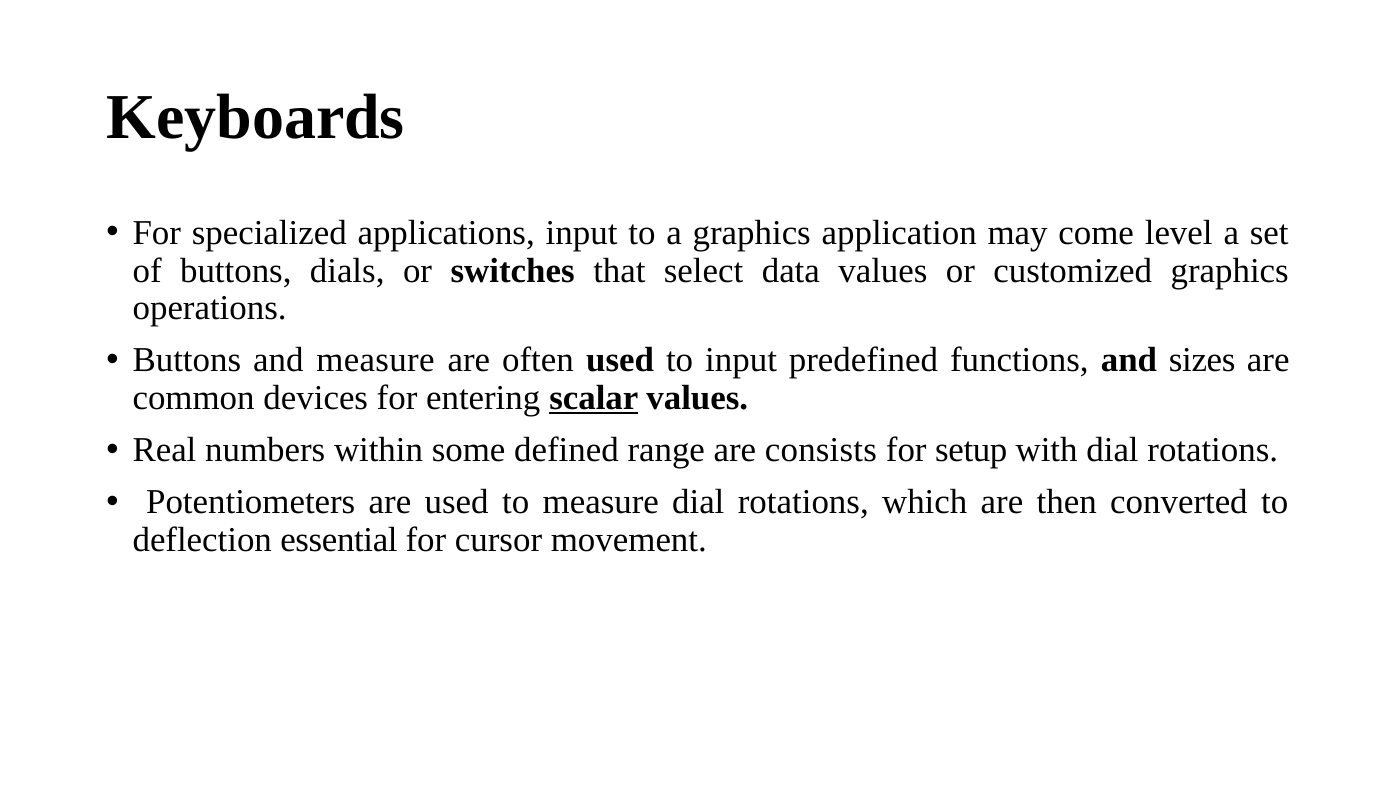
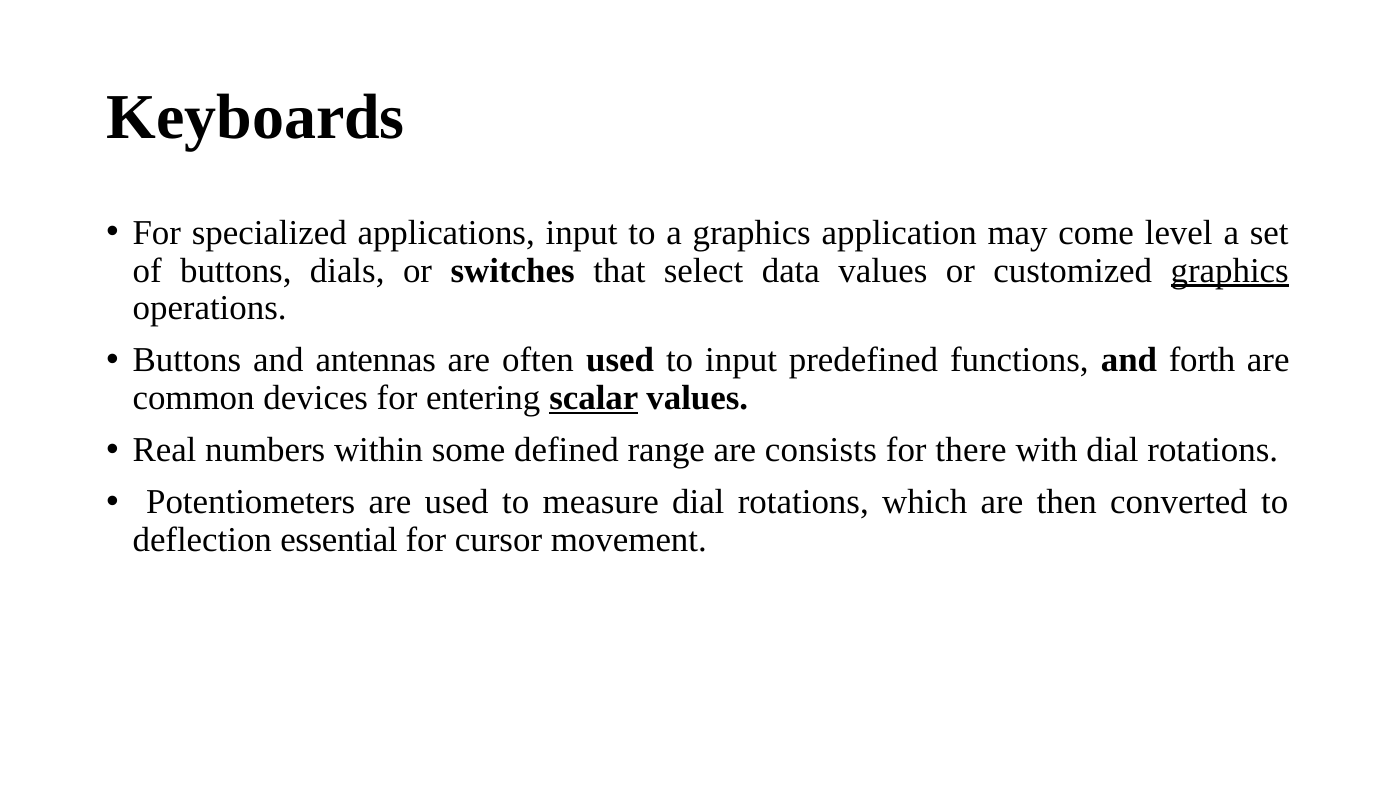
graphics at (1230, 271) underline: none -> present
and measure: measure -> antennas
sizes: sizes -> forth
setup: setup -> there
